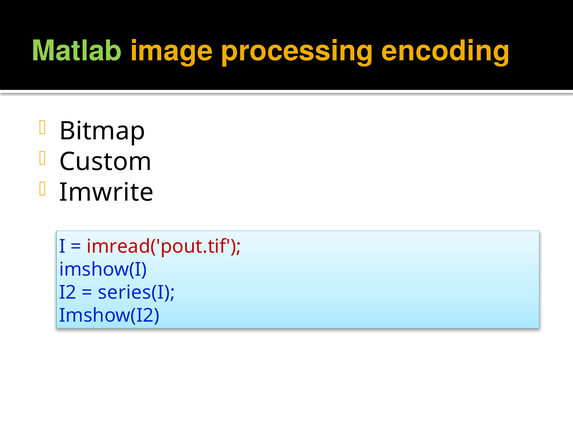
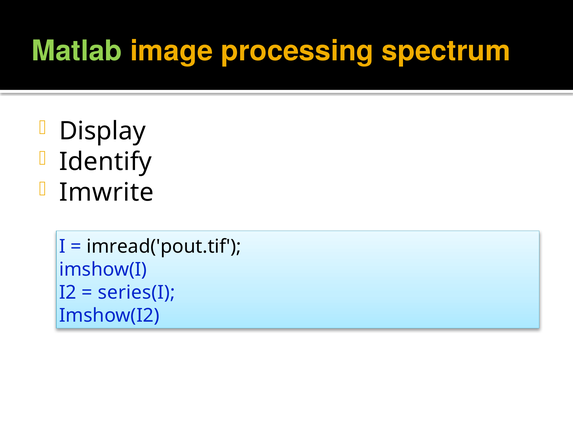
encoding: encoding -> spectrum
Bitmap: Bitmap -> Display
Custom: Custom -> Identify
imread('pout.tif colour: red -> black
